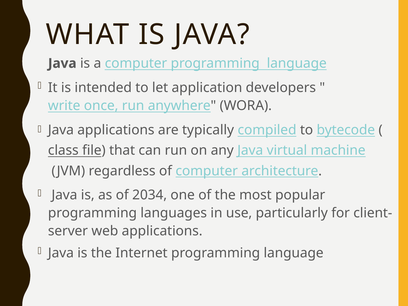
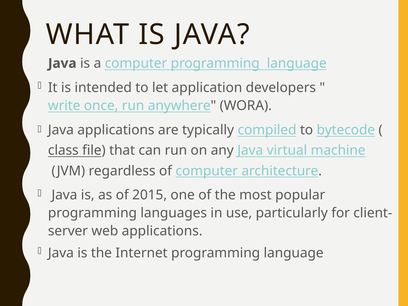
2034: 2034 -> 2015
